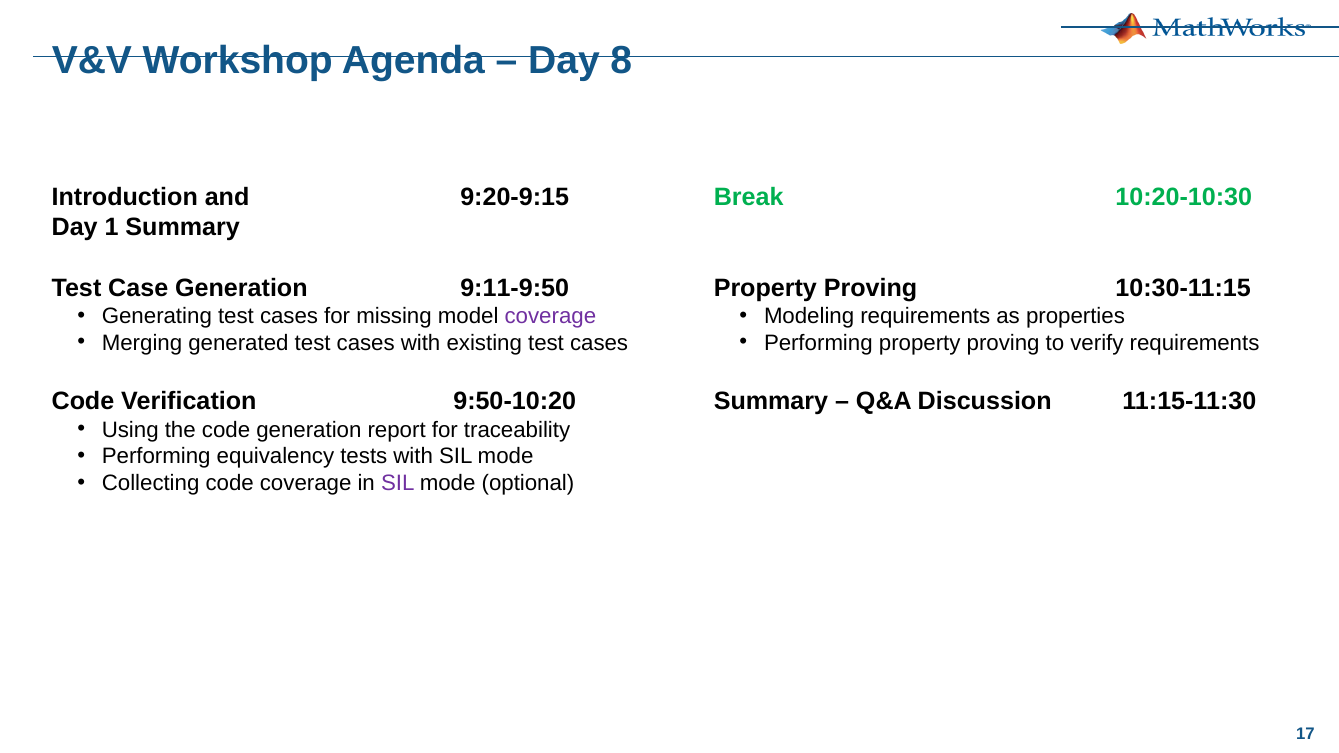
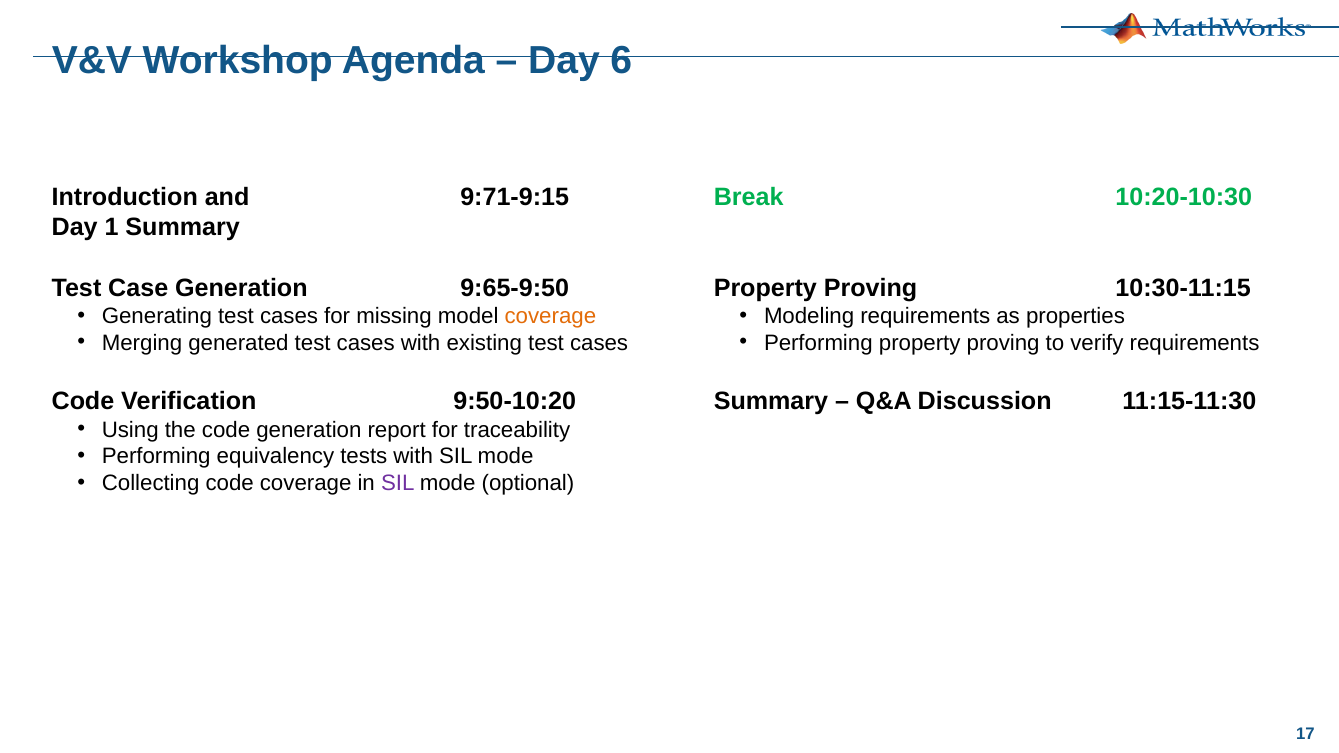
8: 8 -> 6
9:20-9:15: 9:20-9:15 -> 9:71-9:15
9:11-9:50: 9:11-9:50 -> 9:65-9:50
coverage at (550, 316) colour: purple -> orange
